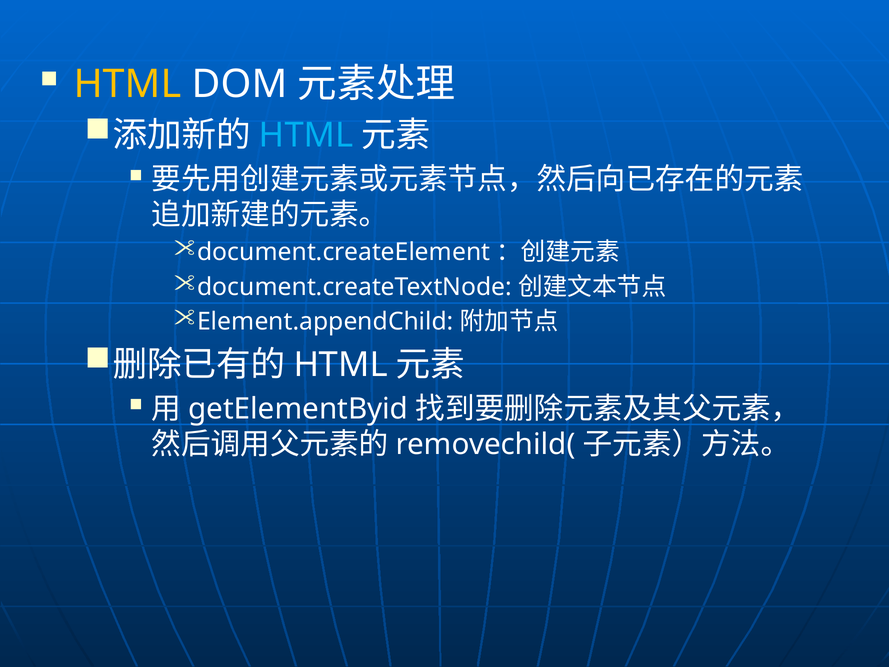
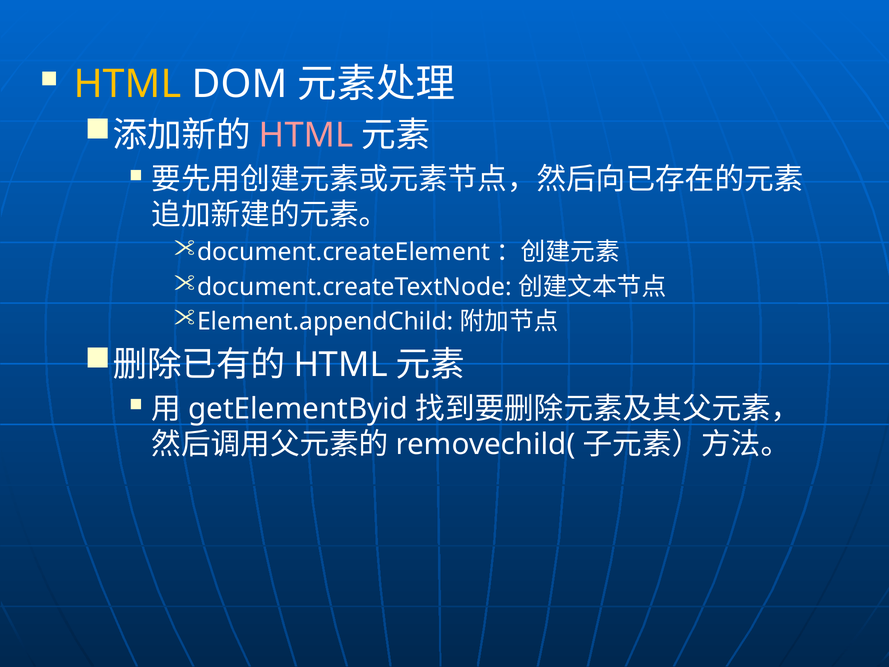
HTML at (306, 135) colour: light blue -> pink
